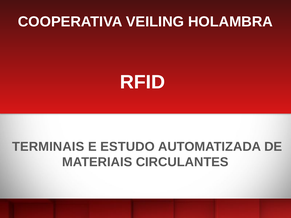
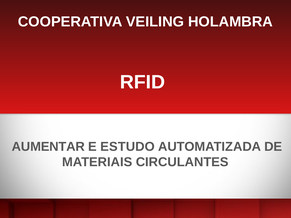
TERMINAIS: TERMINAIS -> AUMENTAR
